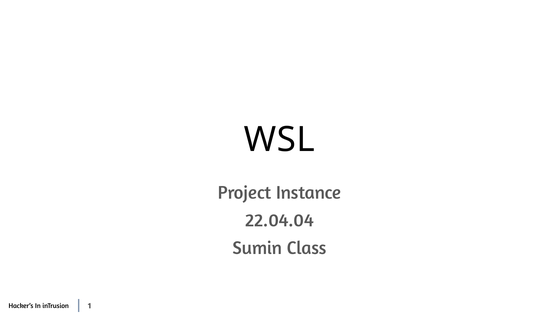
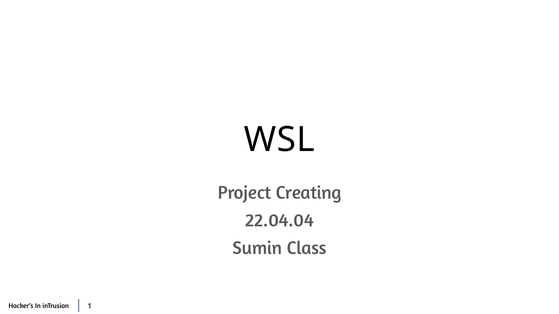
Instance: Instance -> Creating
